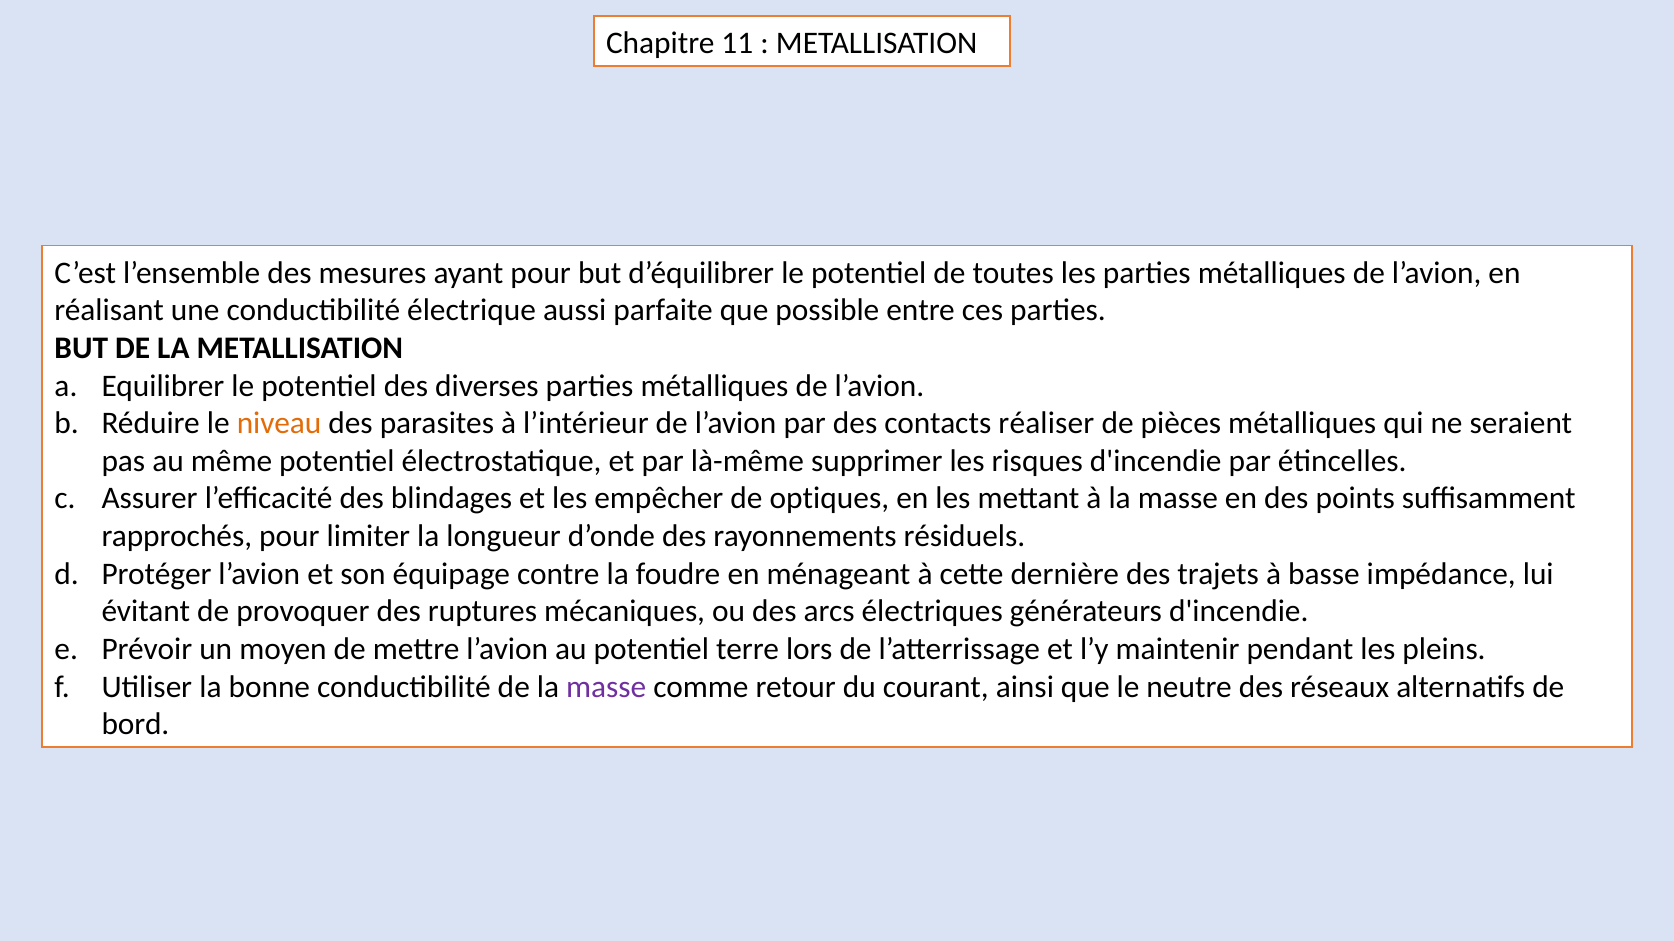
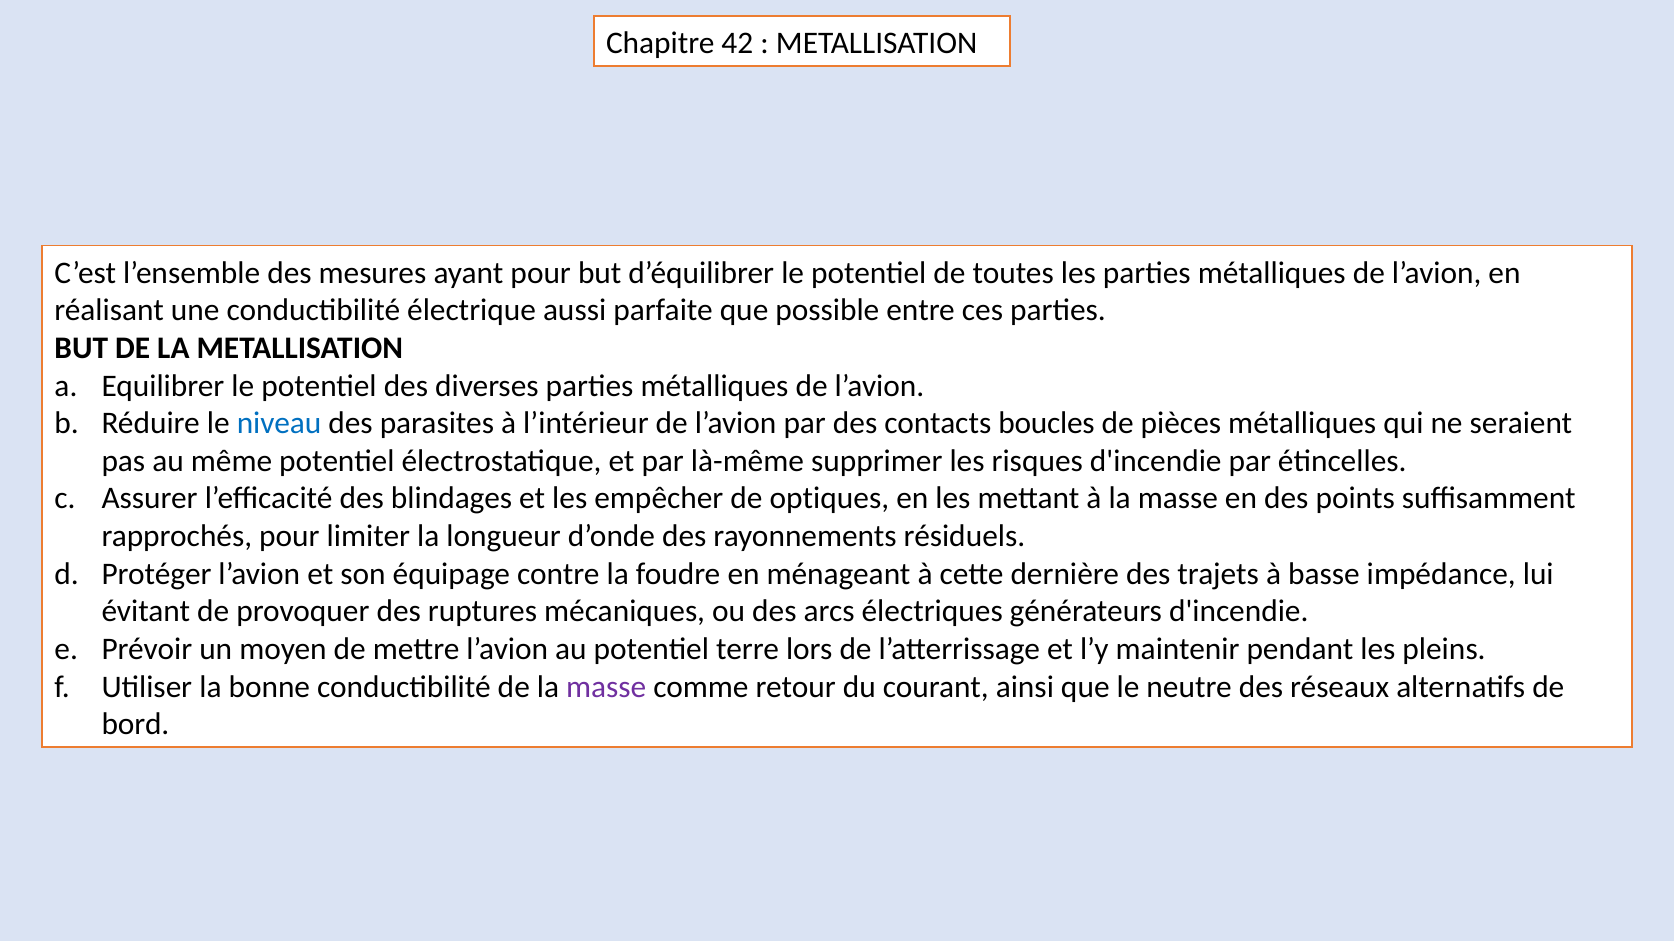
11: 11 -> 42
niveau colour: orange -> blue
réaliser: réaliser -> boucles
